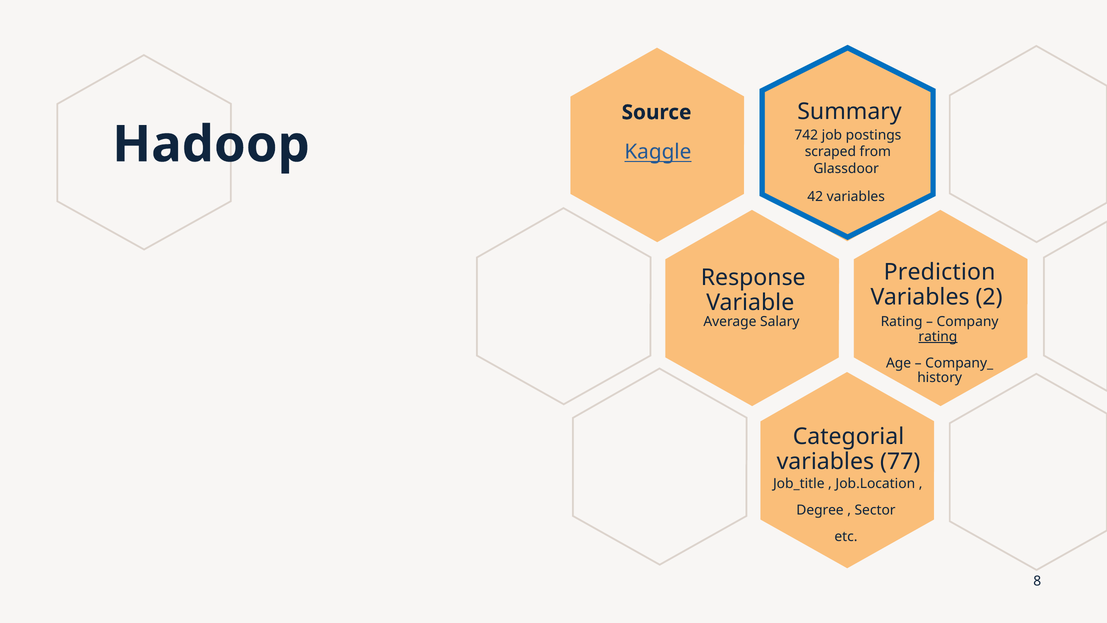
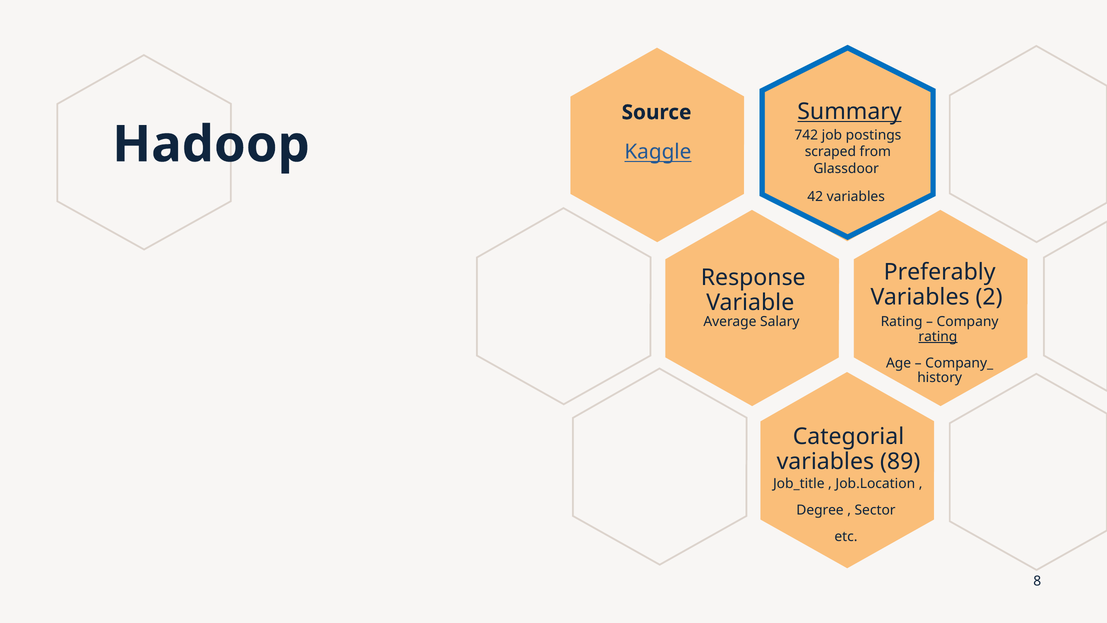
Summary underline: none -> present
Prediction: Prediction -> Preferably
77: 77 -> 89
